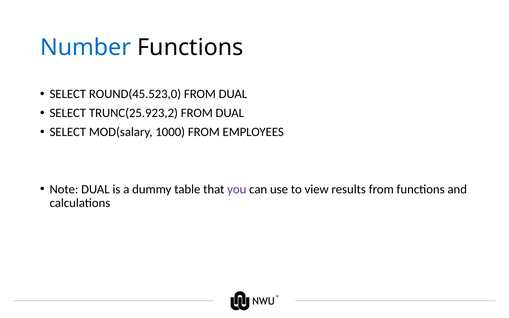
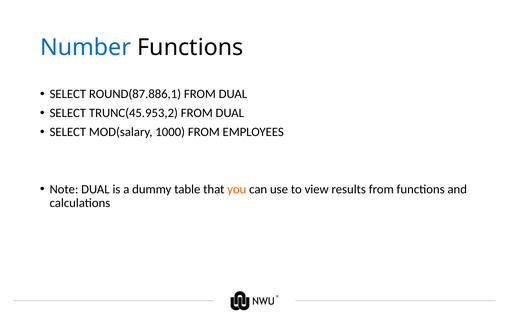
ROUND(45.523,0: ROUND(45.523,0 -> ROUND(87.886,1
TRUNC(25.923,2: TRUNC(25.923,2 -> TRUNC(45.953,2
you colour: purple -> orange
